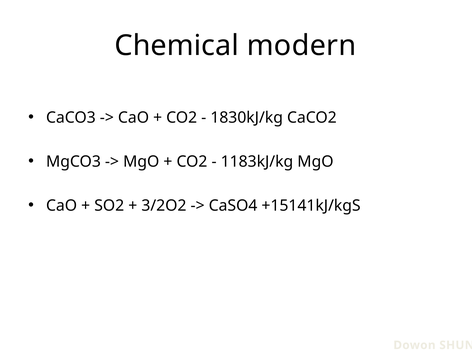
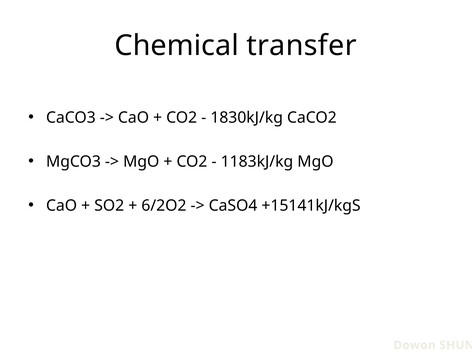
modern: modern -> transfer
3/2O2: 3/2O2 -> 6/2O2
